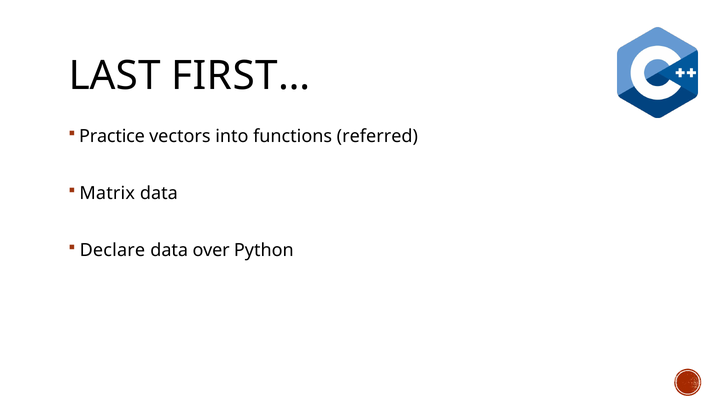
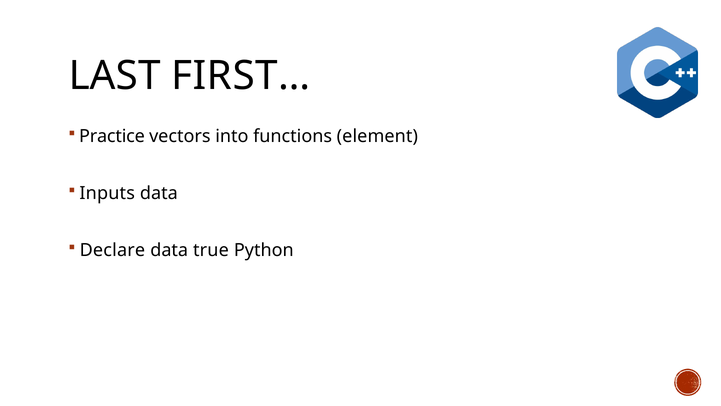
referred: referred -> element
Matrix: Matrix -> Inputs
over: over -> true
